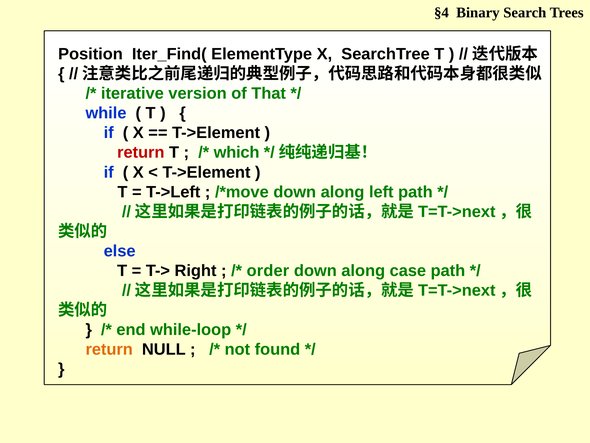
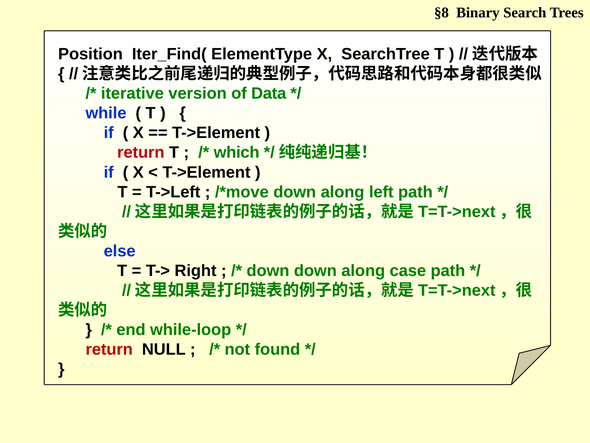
§4: §4 -> §8
That: That -> Data
order at (268, 270): order -> down
return at (109, 349) colour: orange -> red
